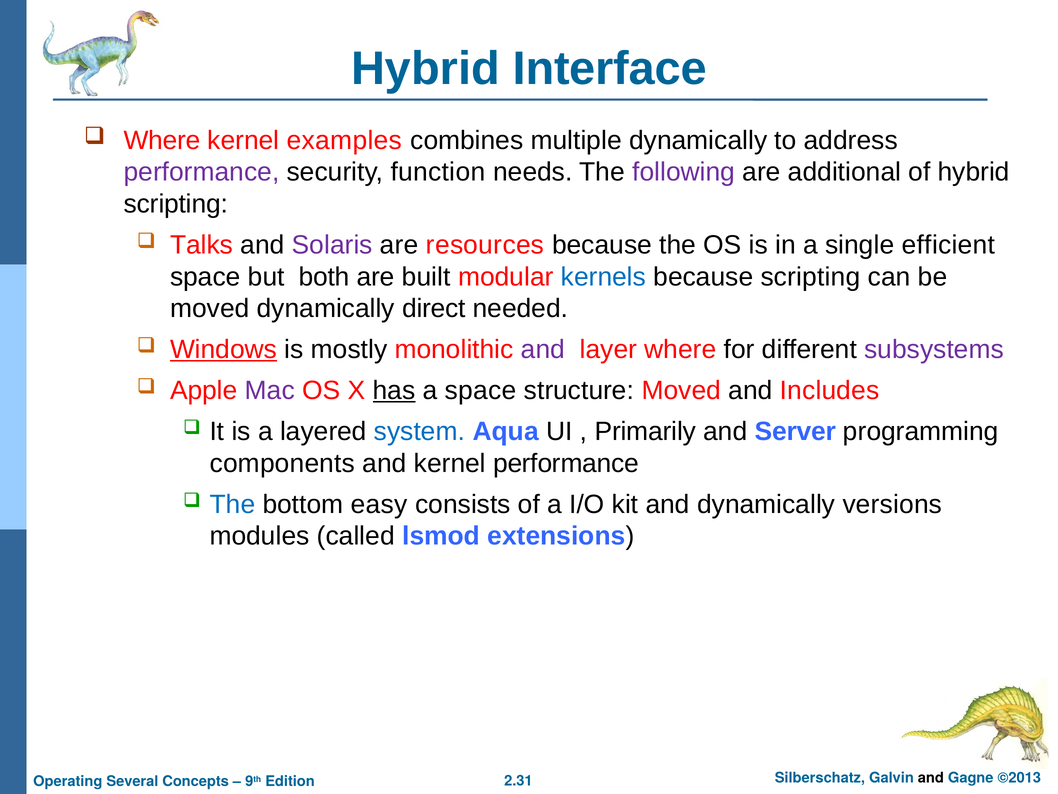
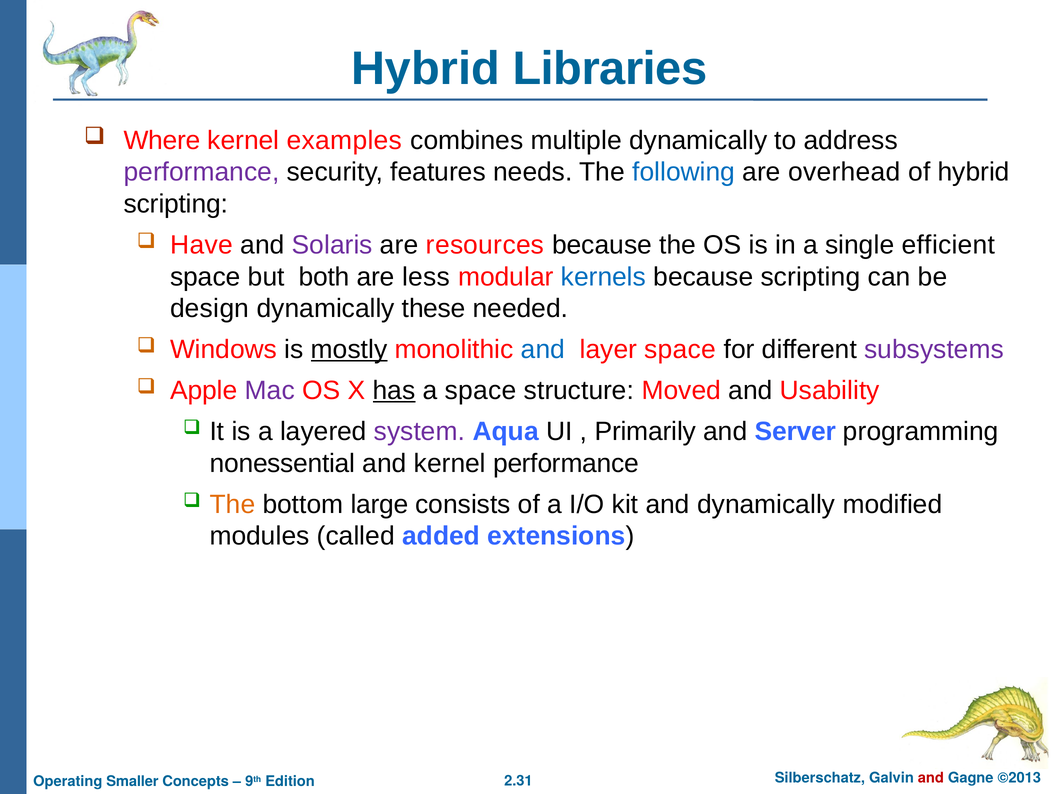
Interface: Interface -> Libraries
function: function -> features
following colour: purple -> blue
additional: additional -> overhead
Talks: Talks -> Have
built: built -> less
moved at (210, 308): moved -> design
direct: direct -> these
Windows underline: present -> none
mostly underline: none -> present
and at (543, 349) colour: purple -> blue
layer where: where -> space
Includes: Includes -> Usability
system colour: blue -> purple
components: components -> nonessential
The at (232, 504) colour: blue -> orange
easy: easy -> large
versions: versions -> modified
lsmod: lsmod -> added
and at (931, 777) colour: black -> red
Several: Several -> Smaller
